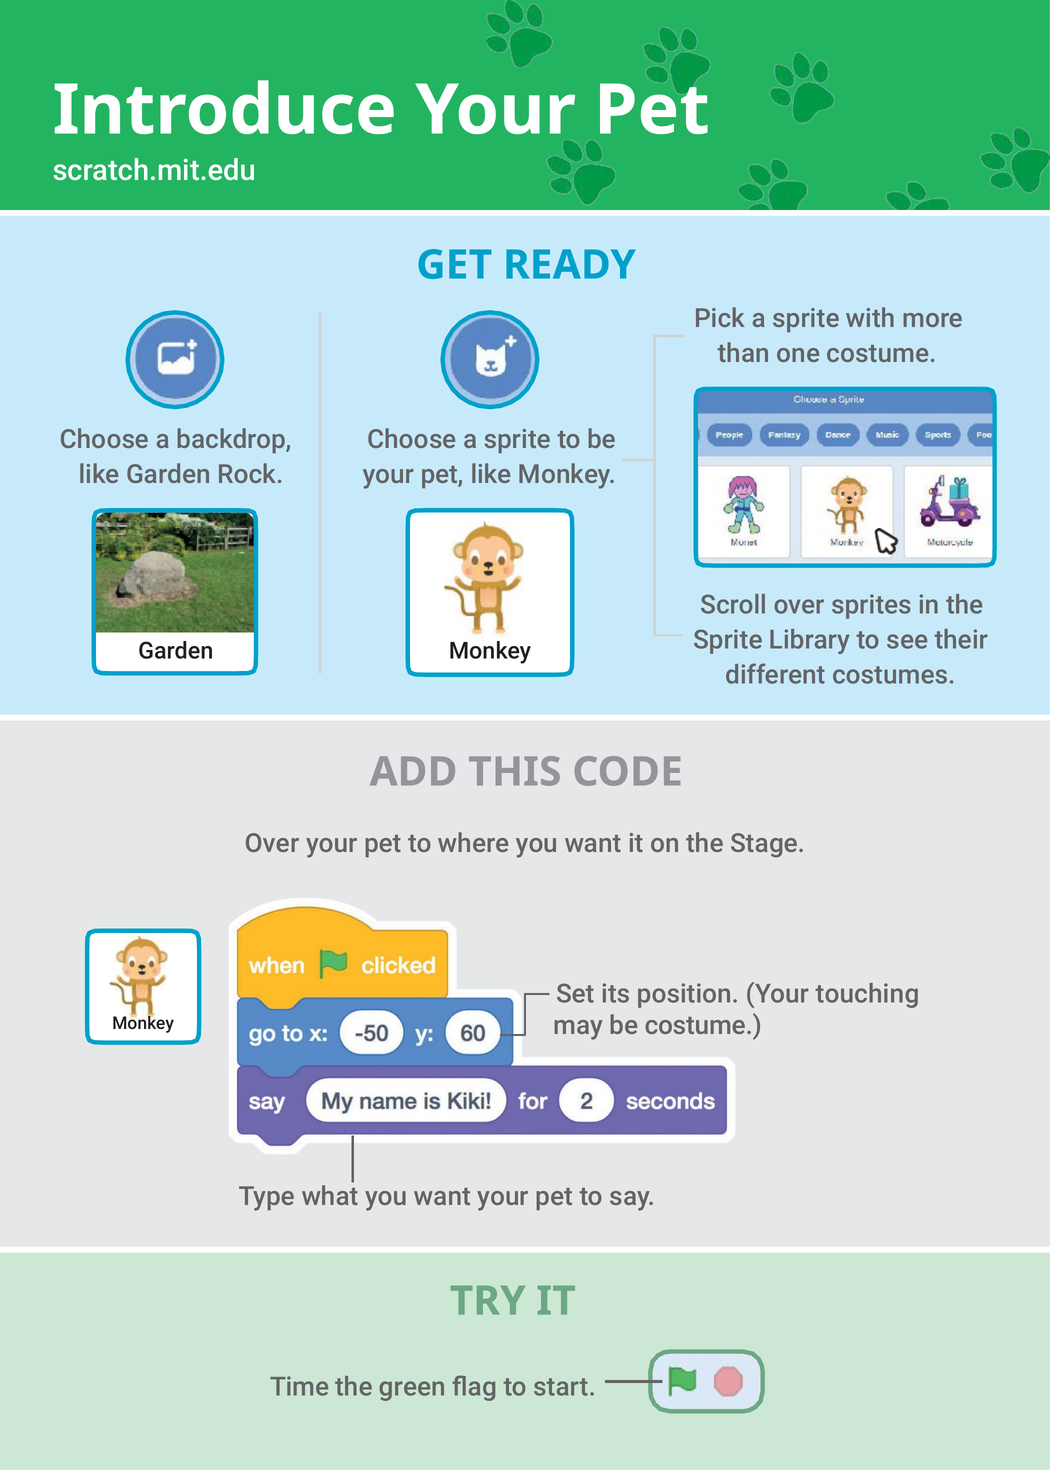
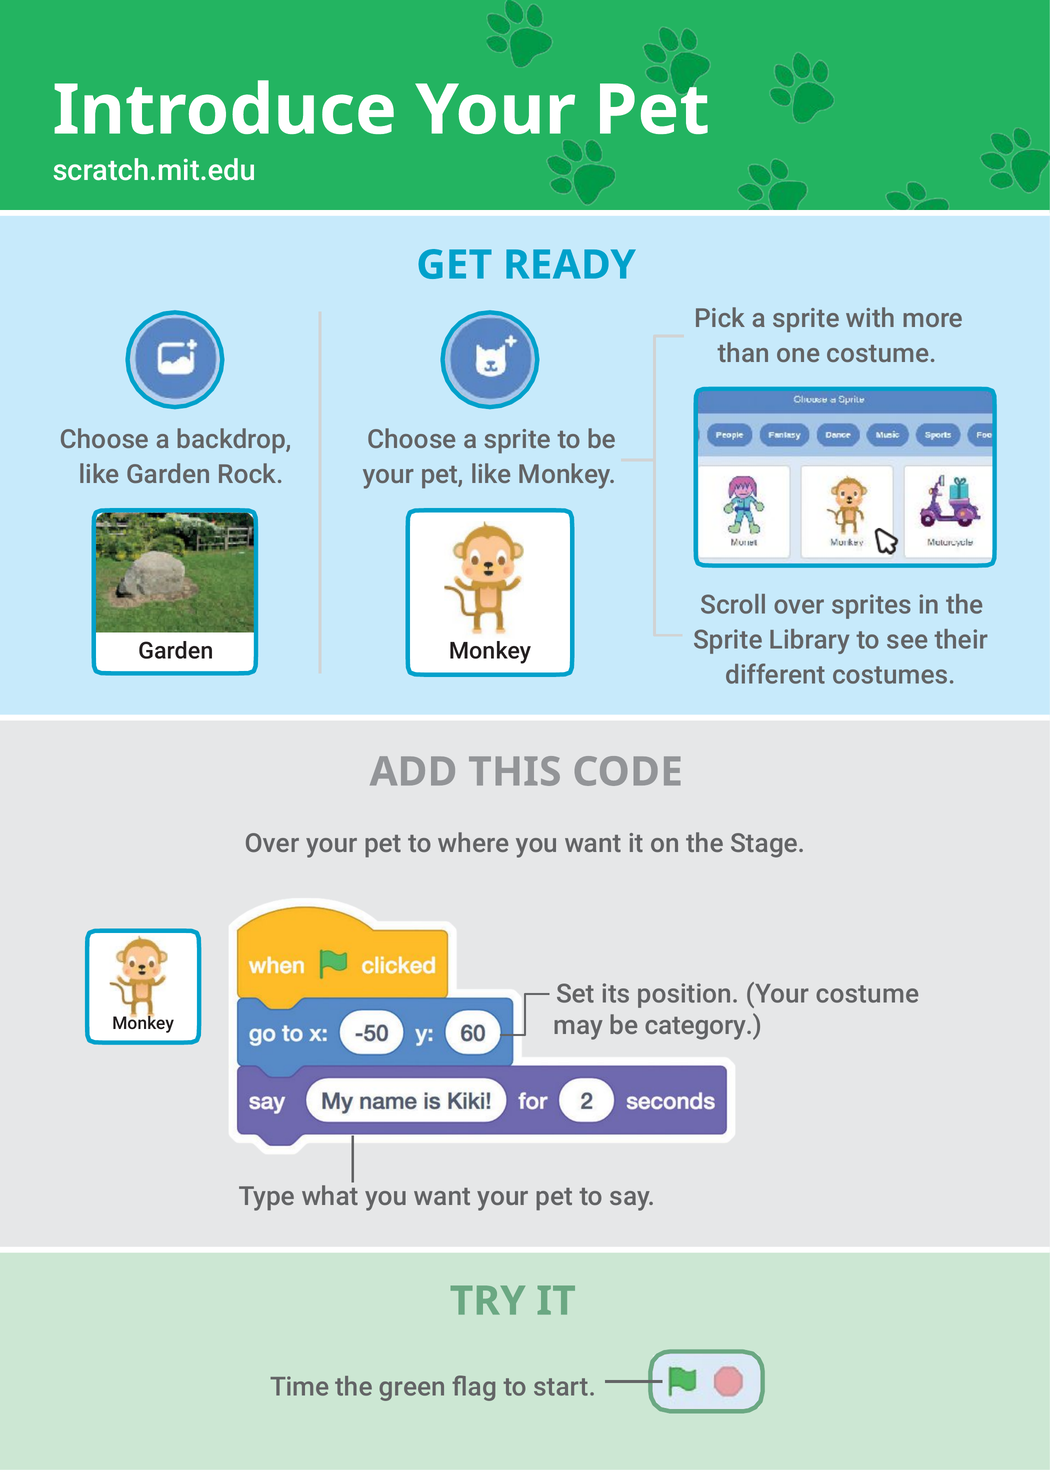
Your touching: touching -> costume
be costume: costume -> category
